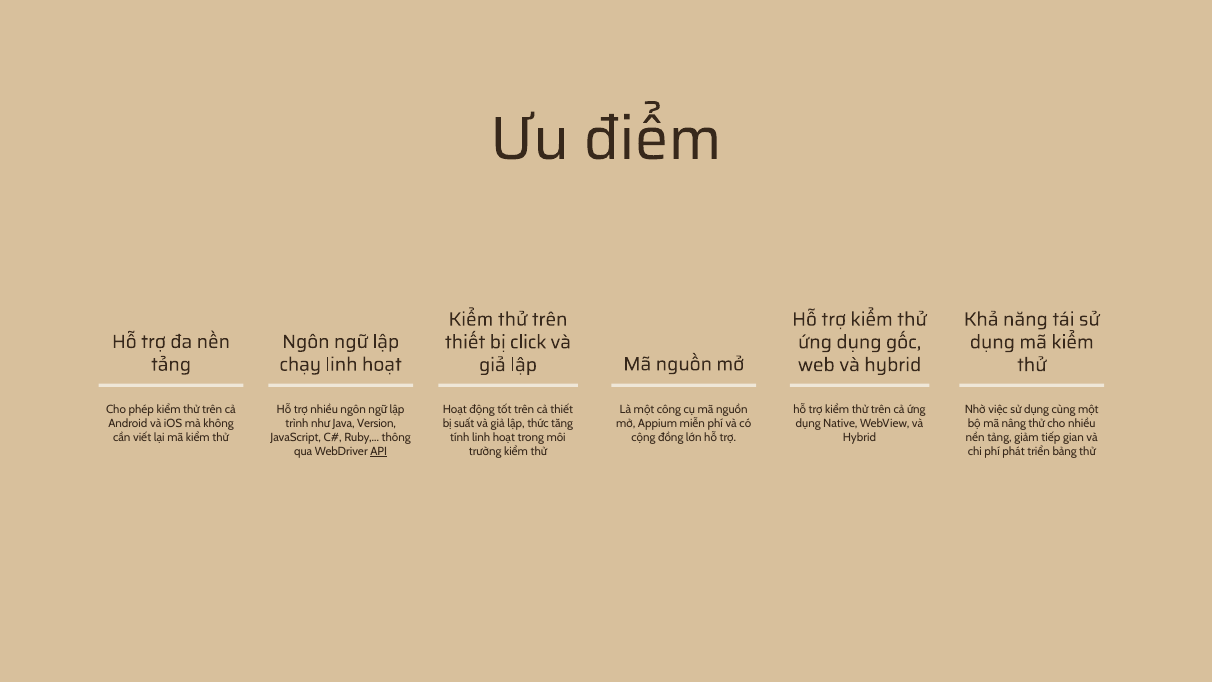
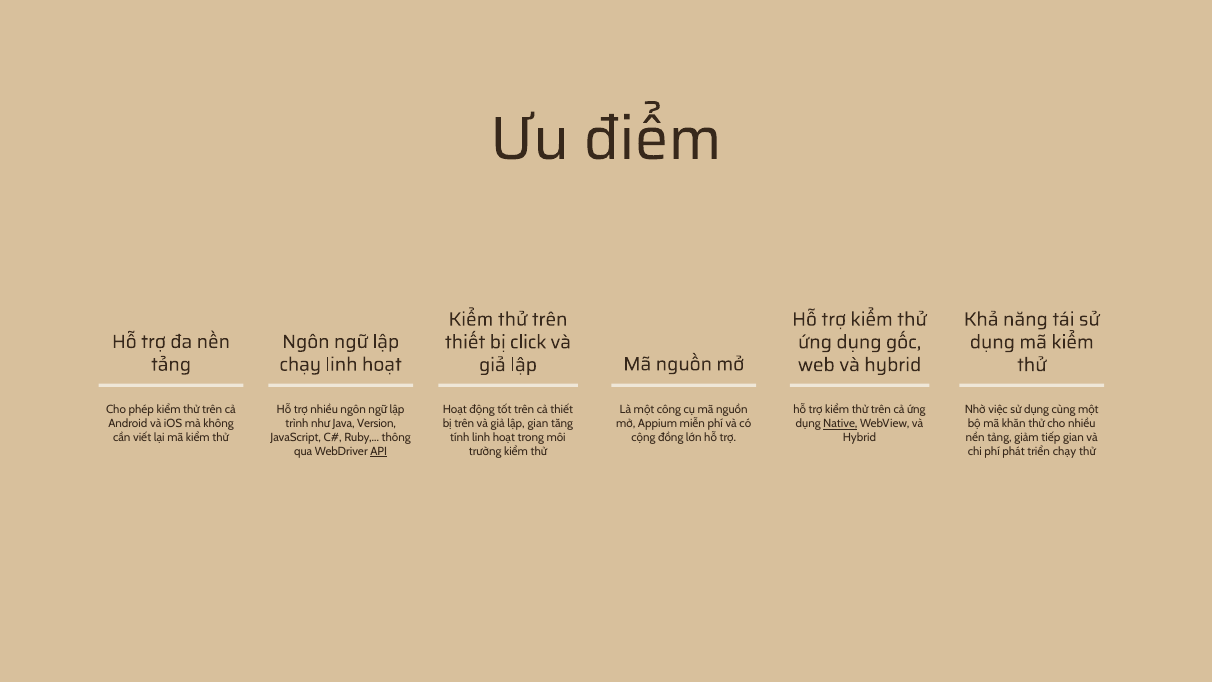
bị suất: suất -> trên
lập thức: thức -> gian
Native underline: none -> present
nâng: nâng -> khăn
triển bảng: bảng -> chạy
